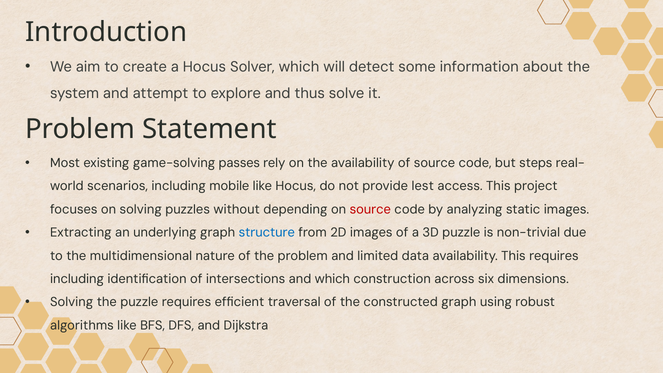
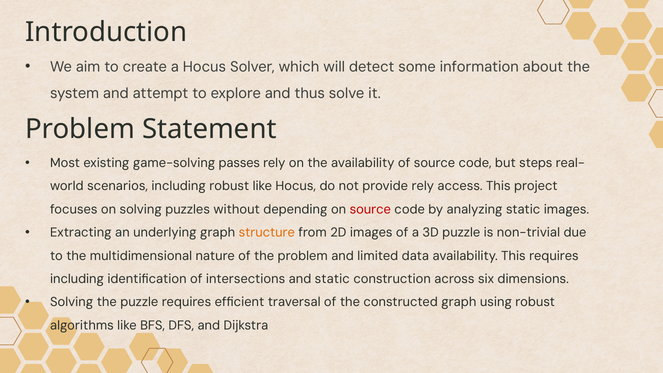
including mobile: mobile -> robust
provide lest: lest -> rely
structure colour: blue -> orange
and which: which -> static
